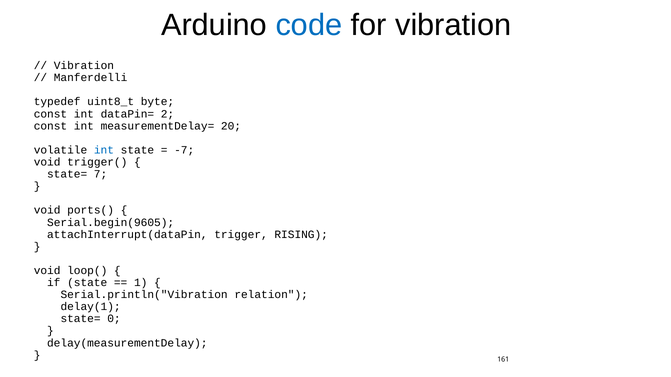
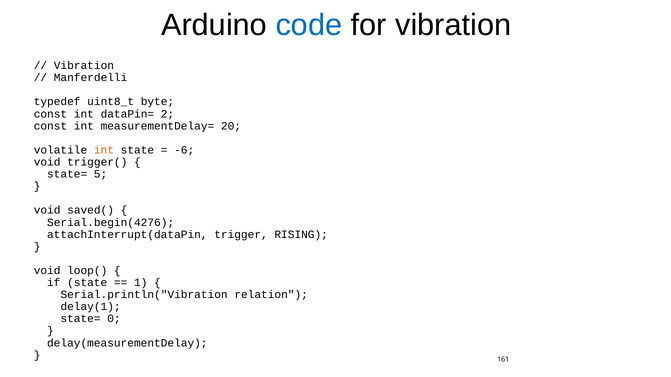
int at (104, 150) colour: blue -> orange
-7: -7 -> -6
7: 7 -> 5
ports(: ports( -> saved(
Serial.begin(9605: Serial.begin(9605 -> Serial.begin(4276
